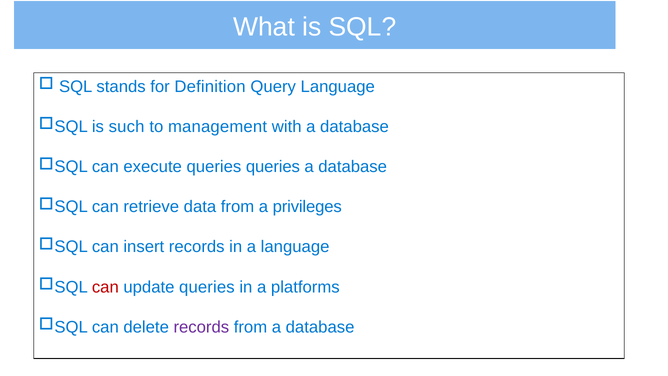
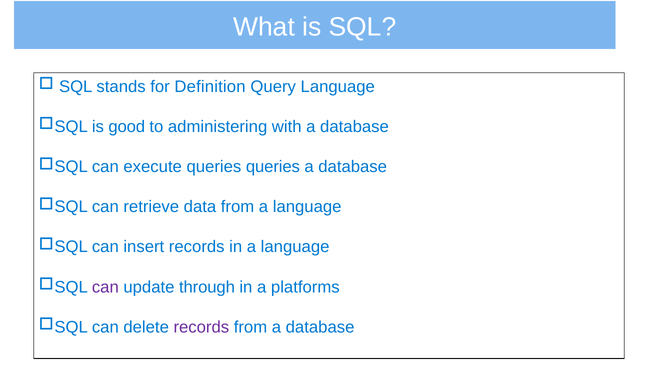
such: such -> good
management: management -> administering
from a privileges: privileges -> language
can at (105, 287) colour: red -> purple
update queries: queries -> through
